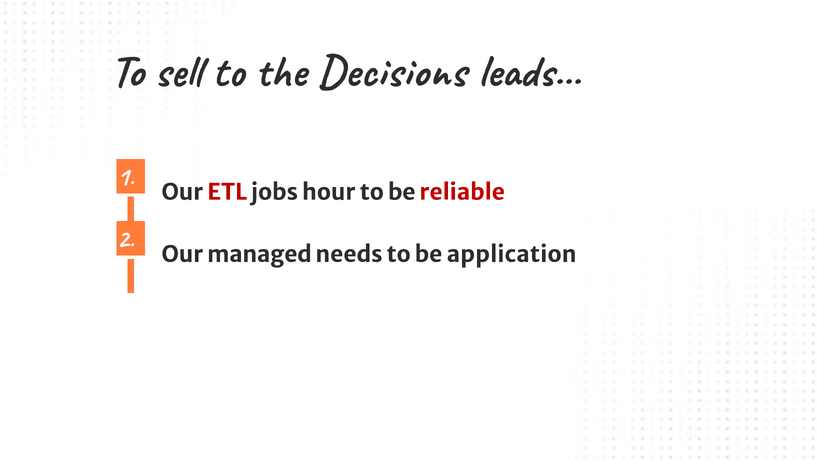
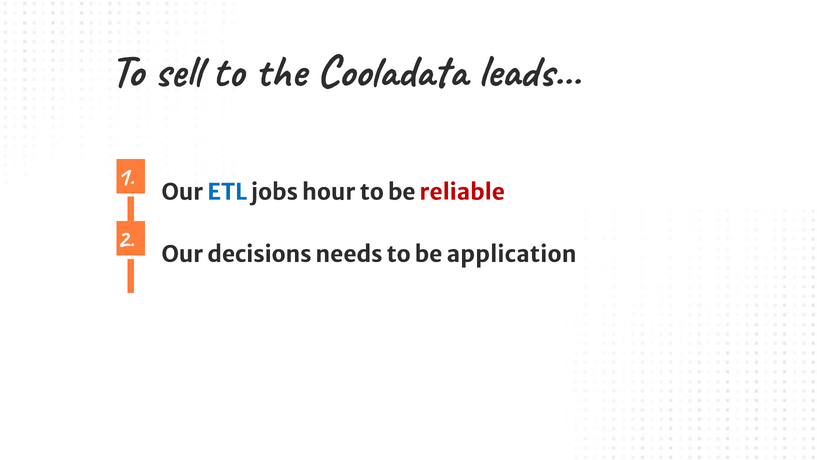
Decisions: Decisions -> Cooladata
ETL colour: red -> blue
managed: managed -> decisions
